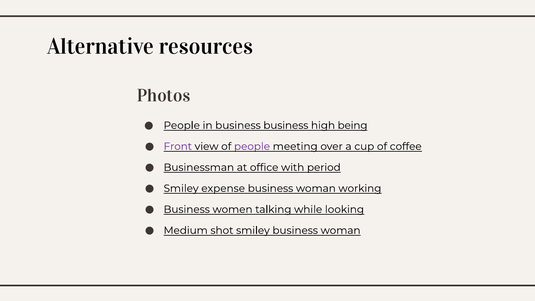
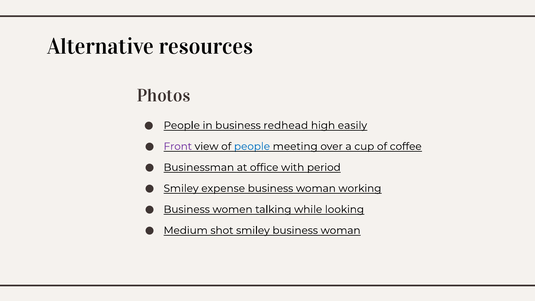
business business: business -> redhead
being: being -> easily
people at (252, 146) colour: purple -> blue
